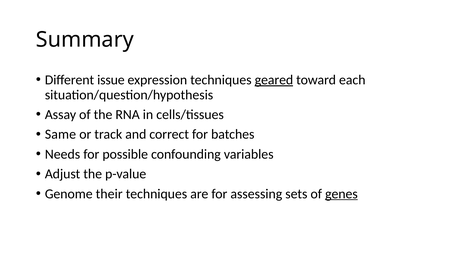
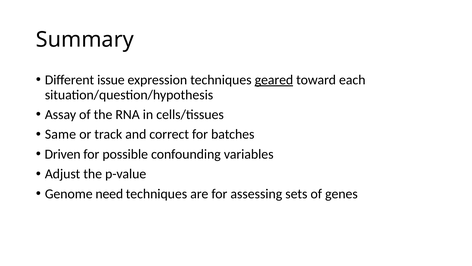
Needs: Needs -> Driven
their: their -> need
genes underline: present -> none
